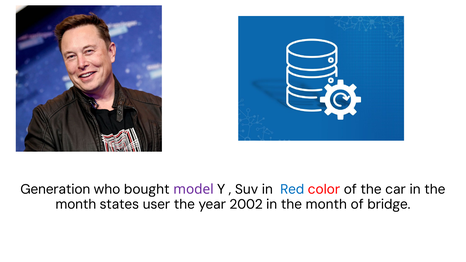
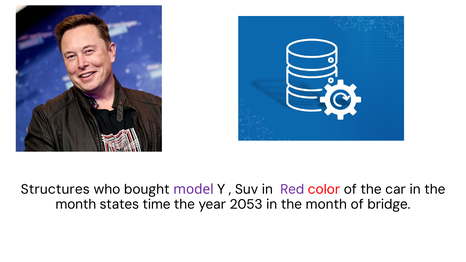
Generation: Generation -> Structures
Red colour: blue -> purple
user: user -> time
2002: 2002 -> 2053
